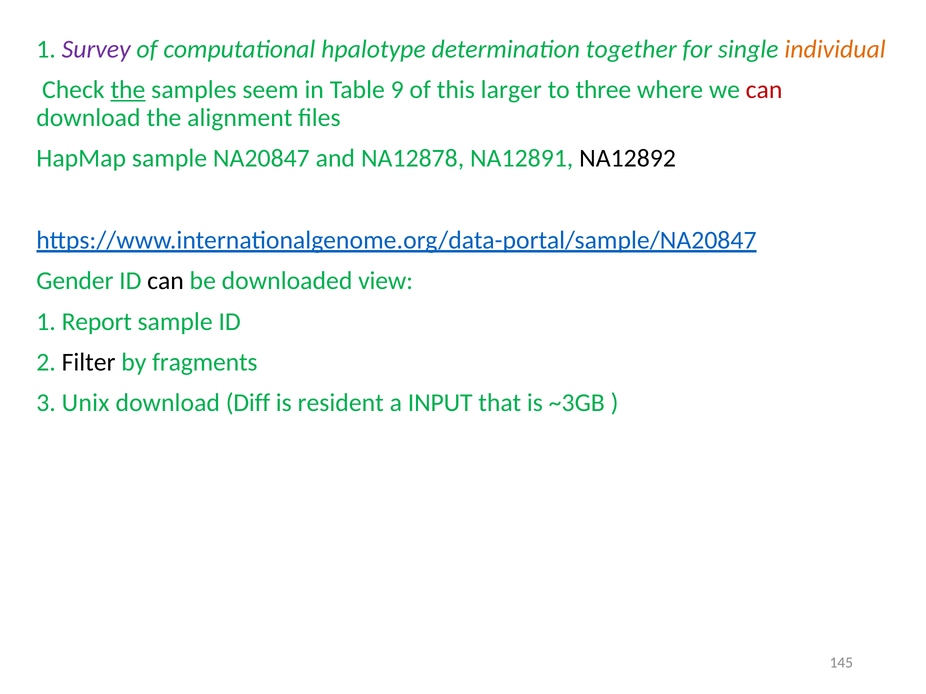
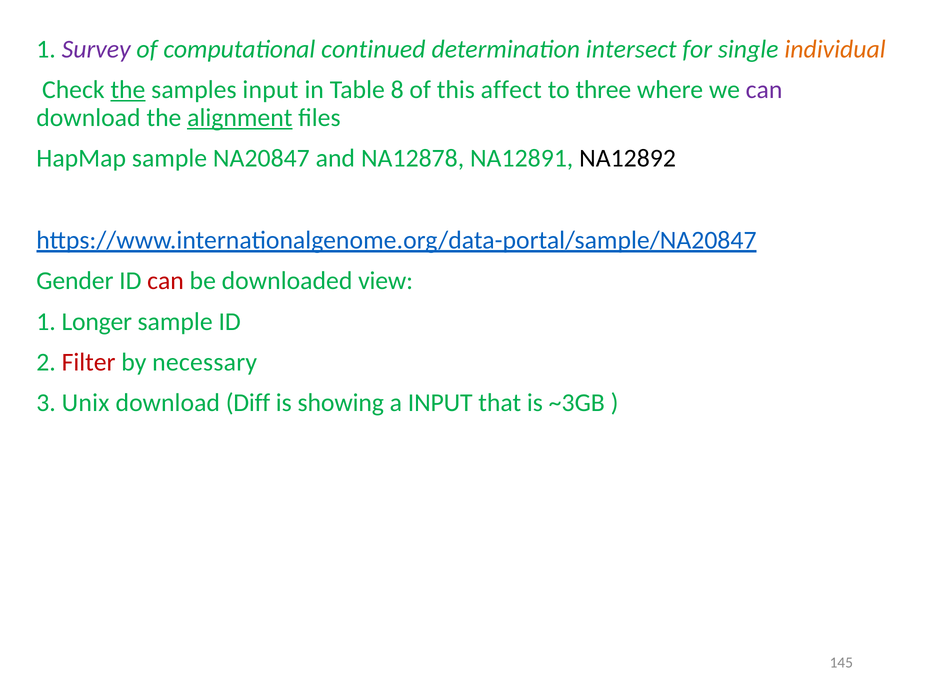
hpalotype: hpalotype -> continued
together: together -> intersect
samples seem: seem -> input
9: 9 -> 8
larger: larger -> affect
can at (764, 90) colour: red -> purple
alignment underline: none -> present
can at (166, 281) colour: black -> red
Report: Report -> Longer
Filter colour: black -> red
fragments: fragments -> necessary
resident: resident -> showing
